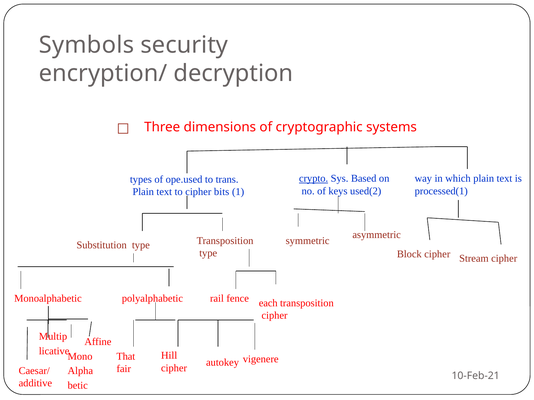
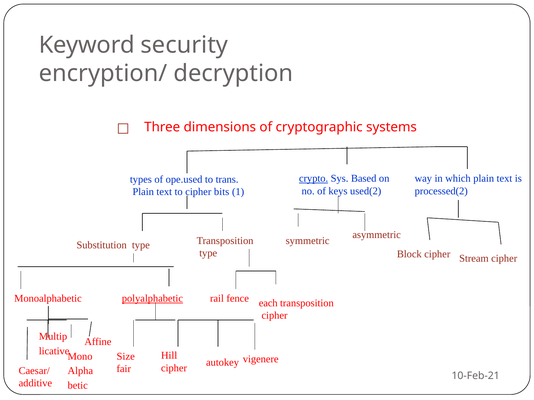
Symbols: Symbols -> Keyword
processed(1: processed(1 -> processed(2
polyalphabetic underline: none -> present
That: That -> Size
